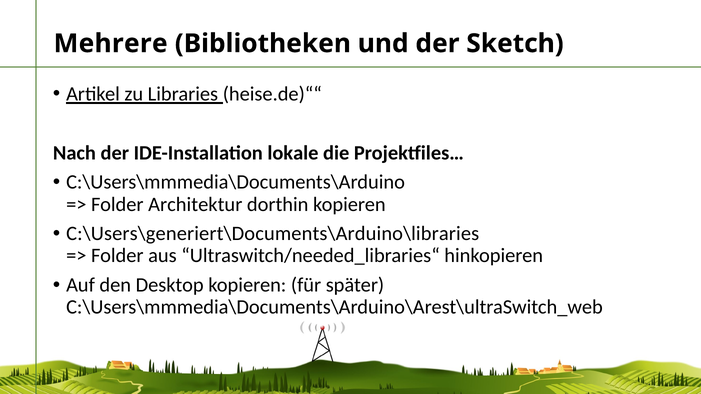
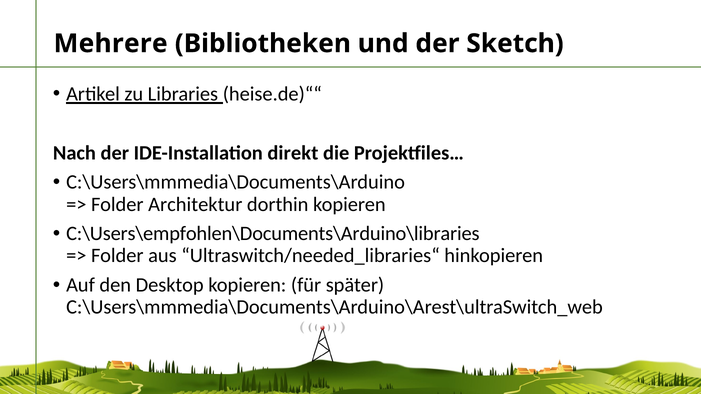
lokale: lokale -> direkt
C:\Users\generiert\Documents\Arduino\libraries: C:\Users\generiert\Documents\Arduino\libraries -> C:\Users\empfohlen\Documents\Arduino\libraries
